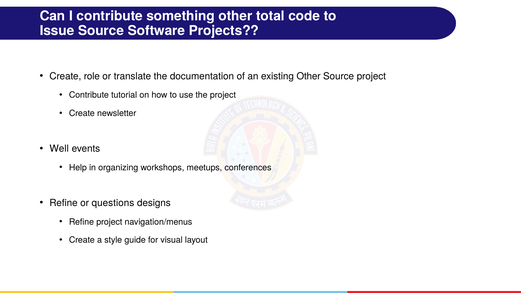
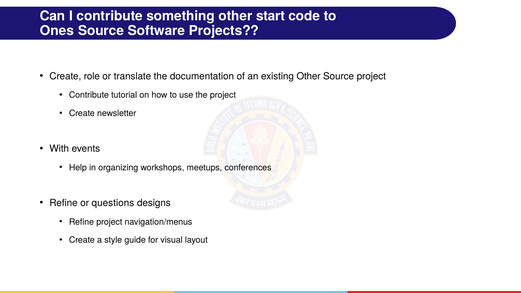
total: total -> start
Issue: Issue -> Ones
Well: Well -> With
